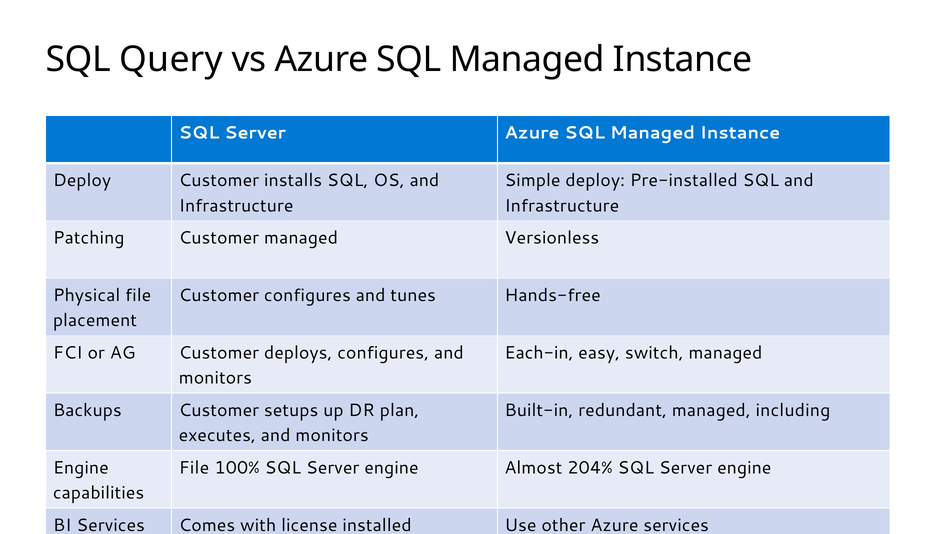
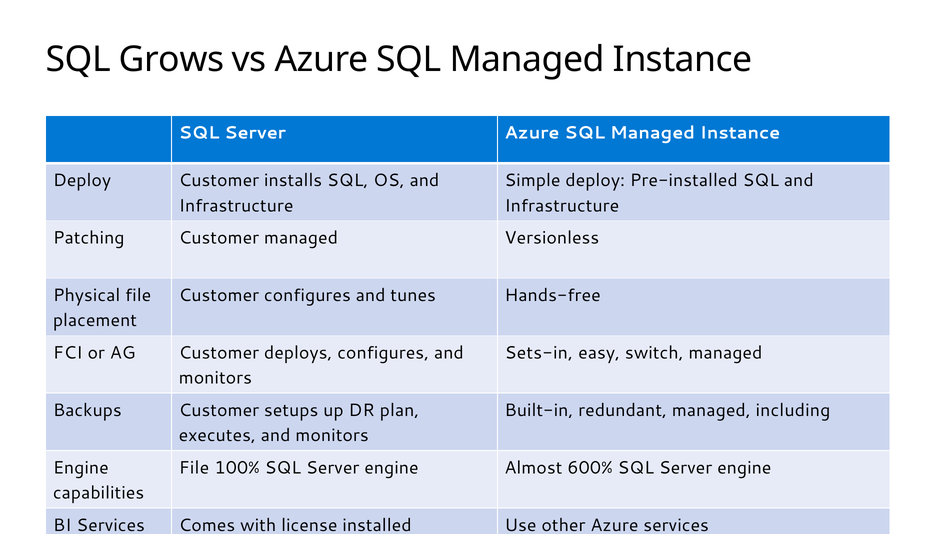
Query: Query -> Grows
Each-in: Each-in -> Sets-in
204%: 204% -> 600%
